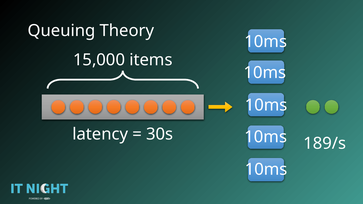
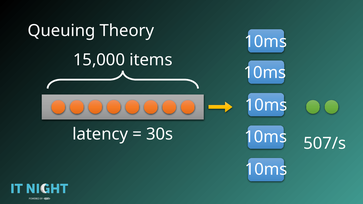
189/s: 189/s -> 507/s
